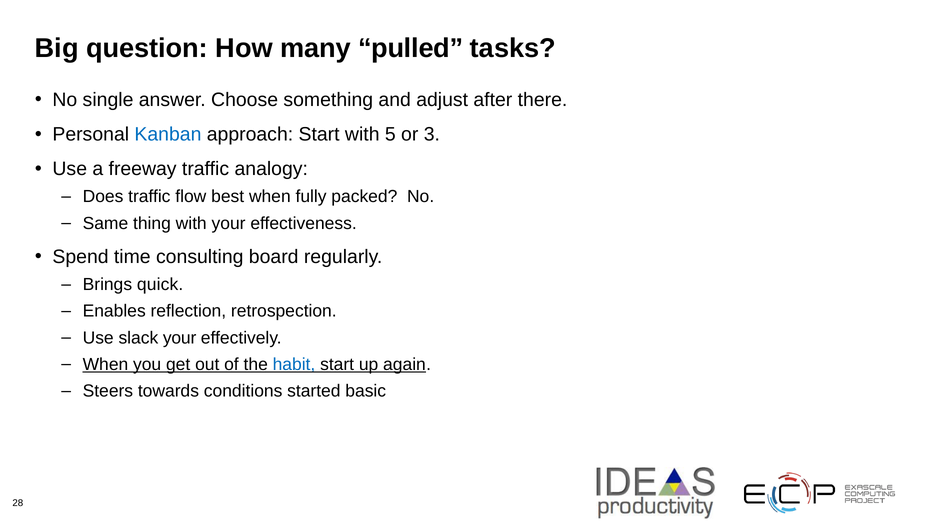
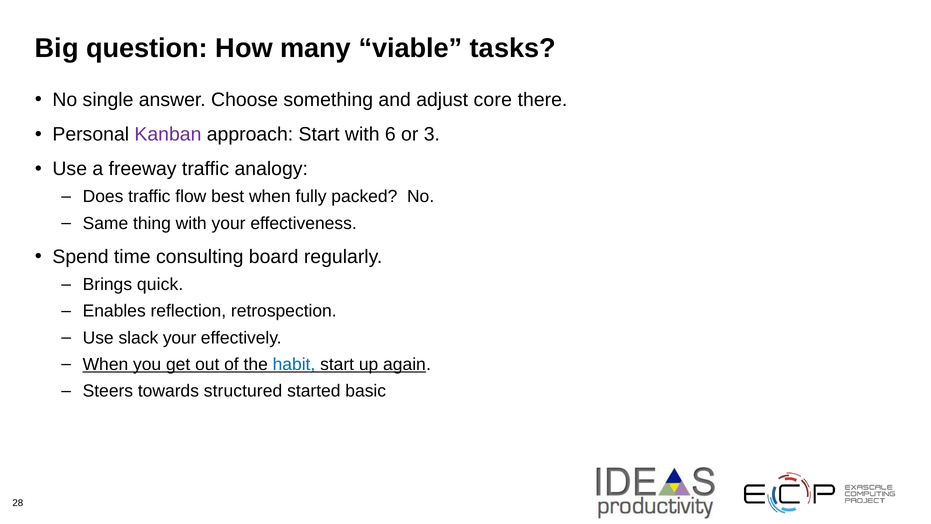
pulled: pulled -> viable
after: after -> core
Kanban colour: blue -> purple
5: 5 -> 6
conditions: conditions -> structured
